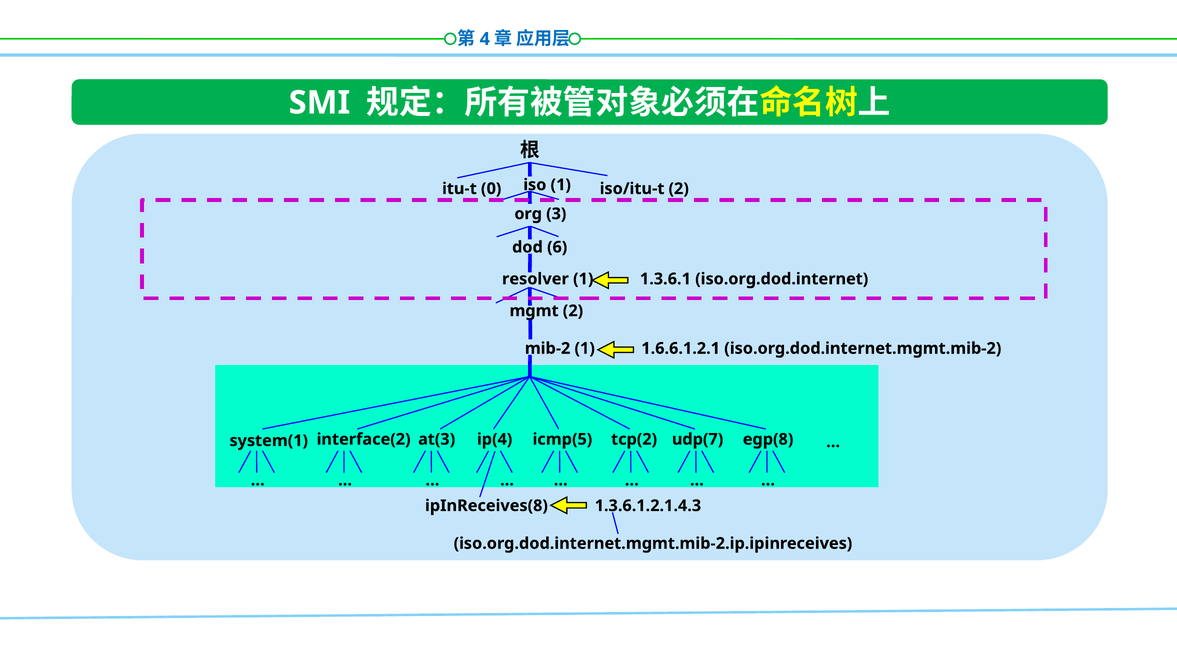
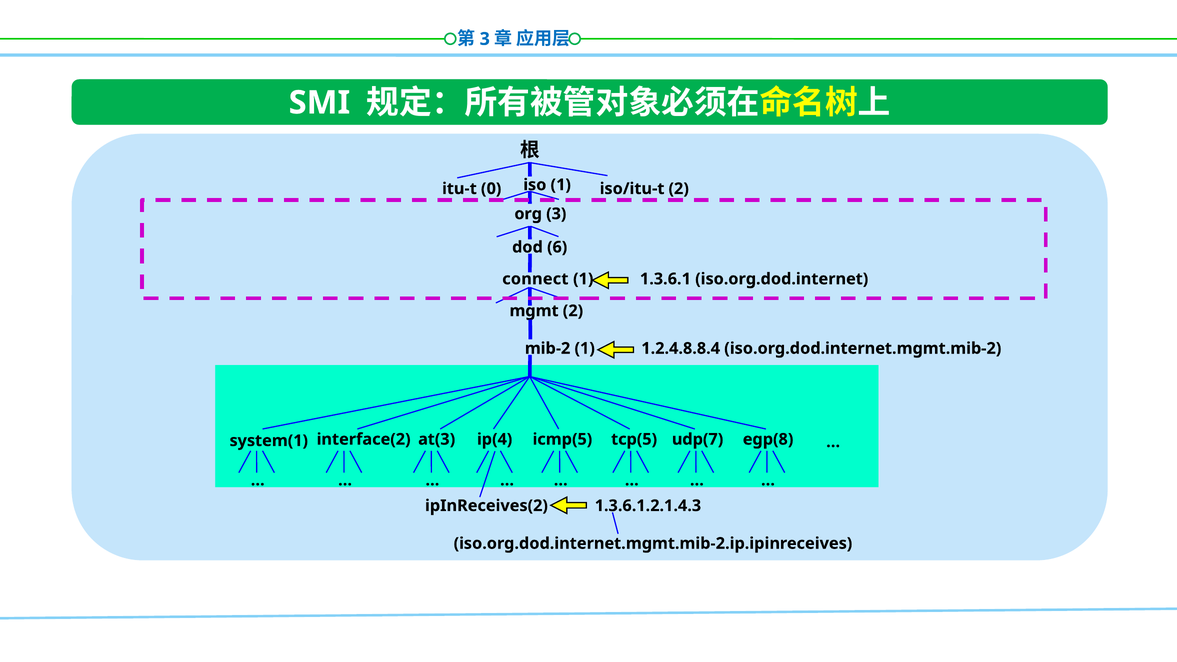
4 at (485, 39): 4 -> 3
resolver: resolver -> connect
1.6.6.1.2.1: 1.6.6.1.2.1 -> 1.2.4.8.8.4
tcp(2: tcp(2 -> tcp(5
ipInReceives(8: ipInReceives(8 -> ipInReceives(2
